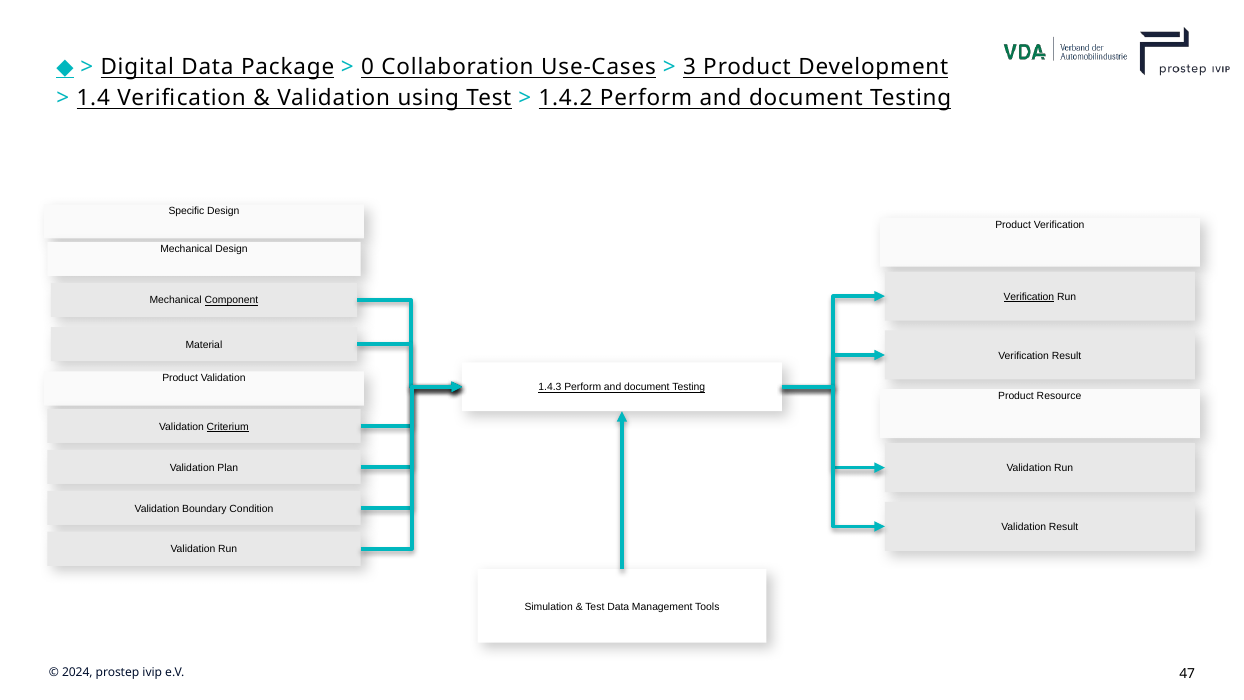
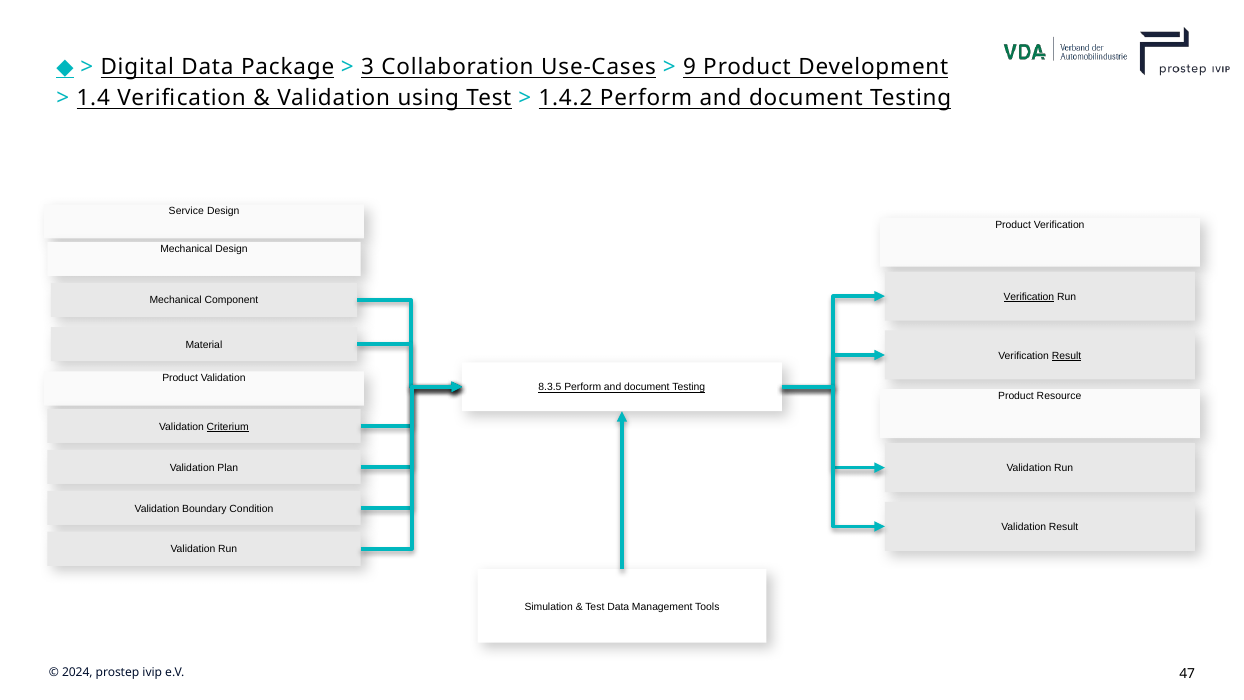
0: 0 -> 3
3: 3 -> 9
Specific: Specific -> Service
Component underline: present -> none
Result at (1067, 356) underline: none -> present
1.4.3: 1.4.3 -> 8.3.5
